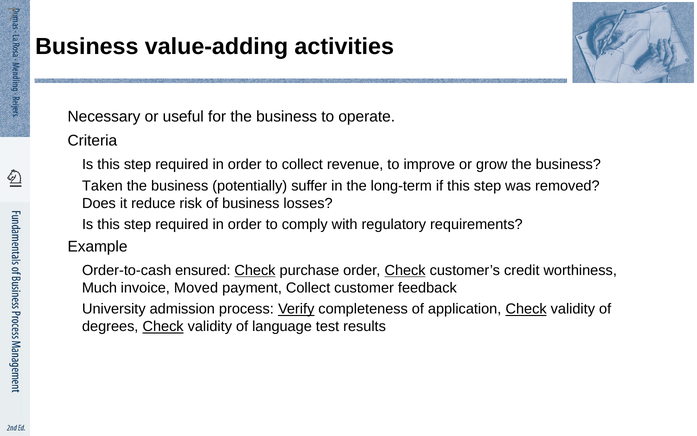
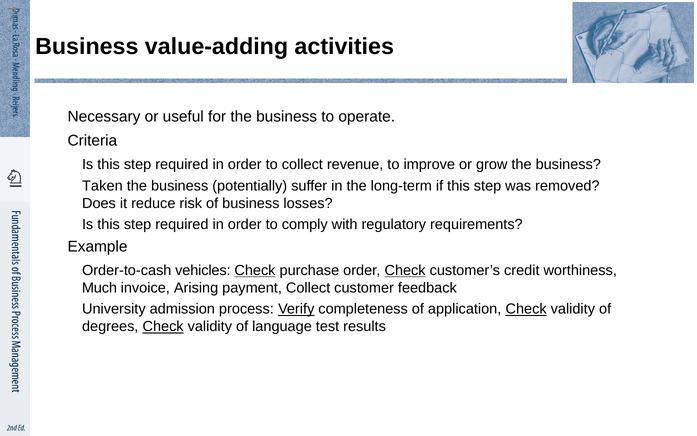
ensured: ensured -> vehicles
Moved: Moved -> Arising
